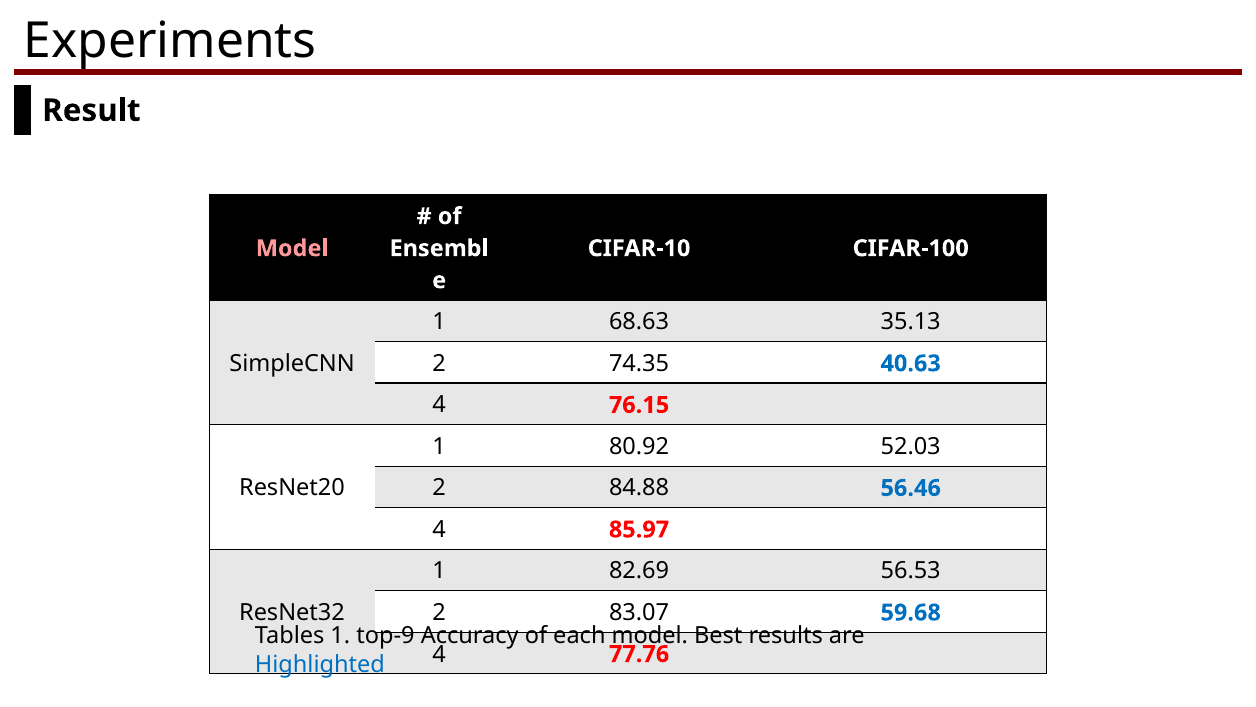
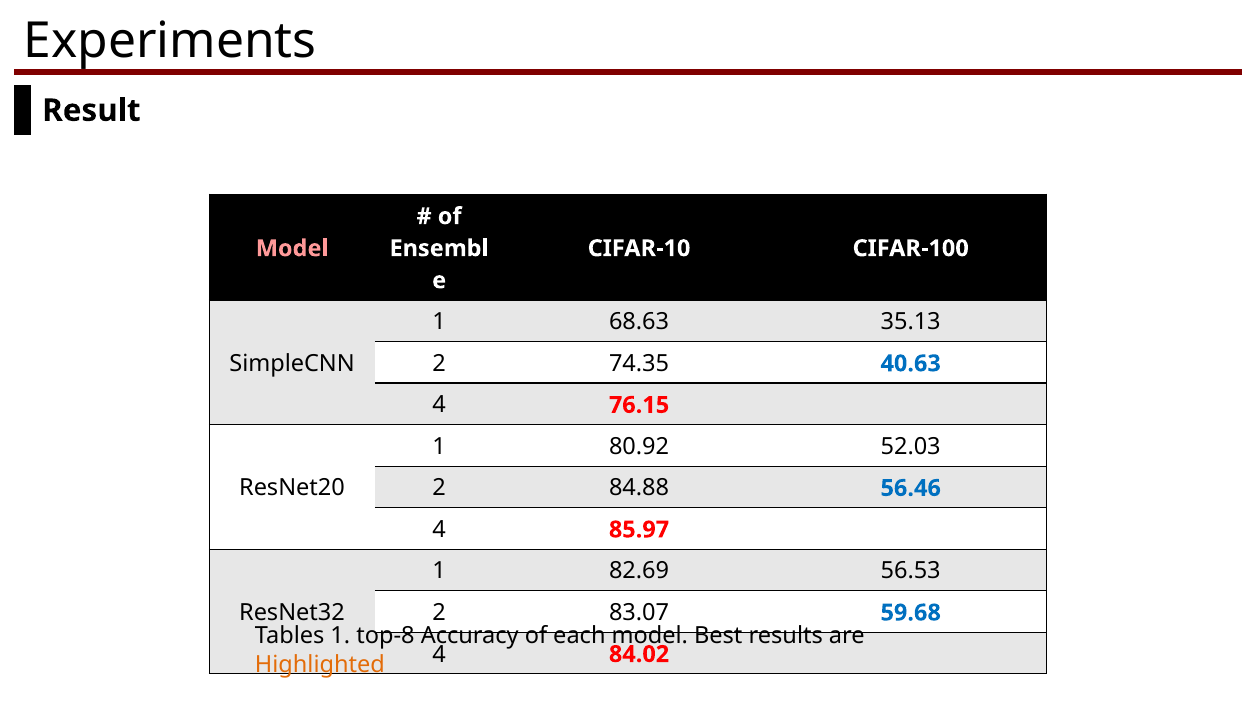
top-9: top-9 -> top-8
77.76: 77.76 -> 84.02
Highlighted colour: blue -> orange
